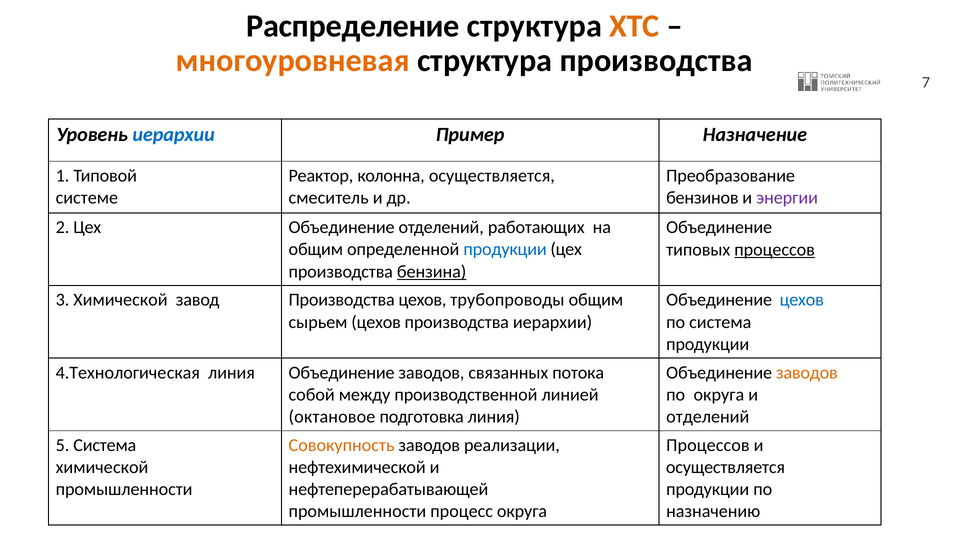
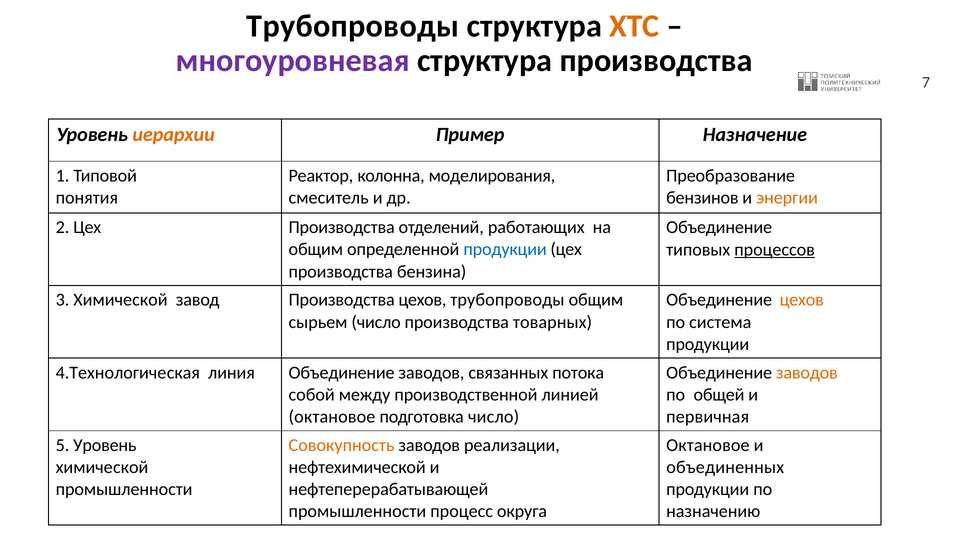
Распределение at (353, 26): Распределение -> Трубопроводы
многоуровневая colour: orange -> purple
иерархии at (174, 134) colour: blue -> orange
колонна осуществляется: осуществляется -> моделирования
системе: системе -> понятия
энергии colour: purple -> orange
2 Цех Объединение: Объединение -> Производства
бензина underline: present -> none
цехов at (802, 300) colour: blue -> orange
сырьем цехов: цехов -> число
производства иерархии: иерархии -> товарных
по округа: округа -> общей
подготовка линия: линия -> число
отделений at (708, 417): отделений -> первичная
5 Система: Система -> Уровень
Процессов at (708, 445): Процессов -> Октановое
осуществляется at (725, 467): осуществляется -> объединенных
